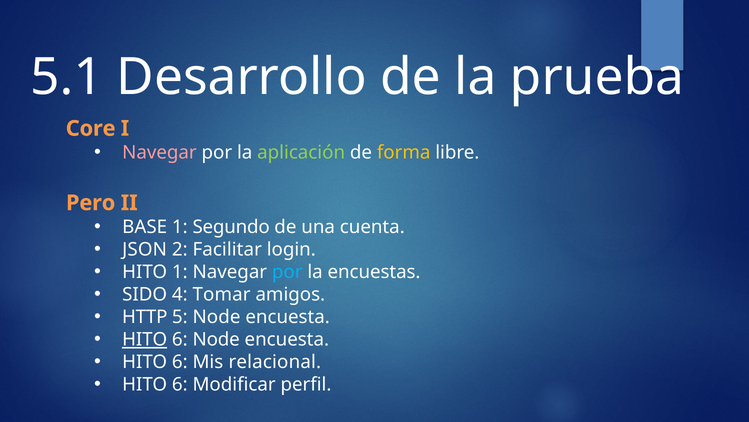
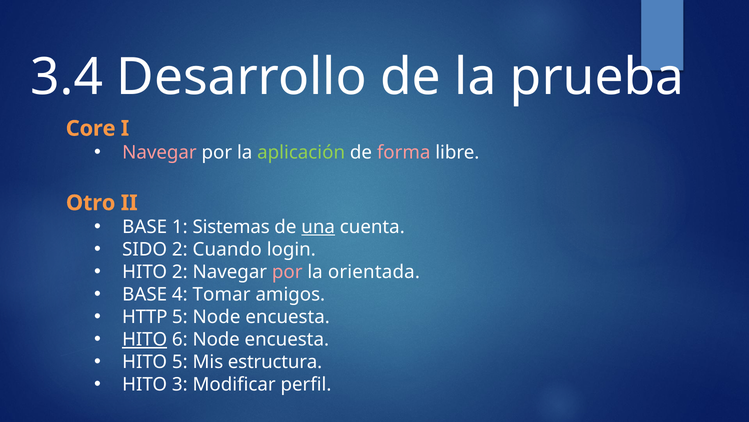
5.1: 5.1 -> 3.4
forma colour: yellow -> pink
Pero: Pero -> Otro
Segundo: Segundo -> Sistemas
una underline: none -> present
JSON: JSON -> SIDO
Facilitar: Facilitar -> Cuando
HITO 1: 1 -> 2
por at (287, 272) colour: light blue -> pink
encuestas: encuestas -> orientada
SIDO at (145, 294): SIDO -> BASE
6 at (180, 362): 6 -> 5
relacional: relacional -> estructura
6 at (180, 384): 6 -> 3
